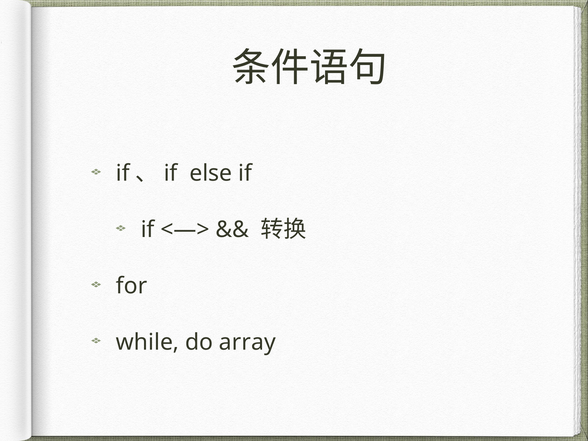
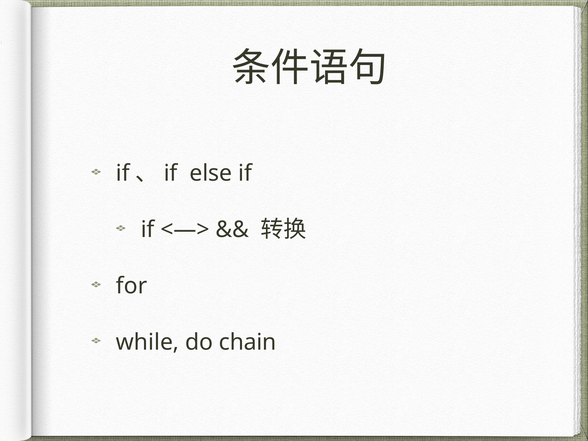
array: array -> chain
